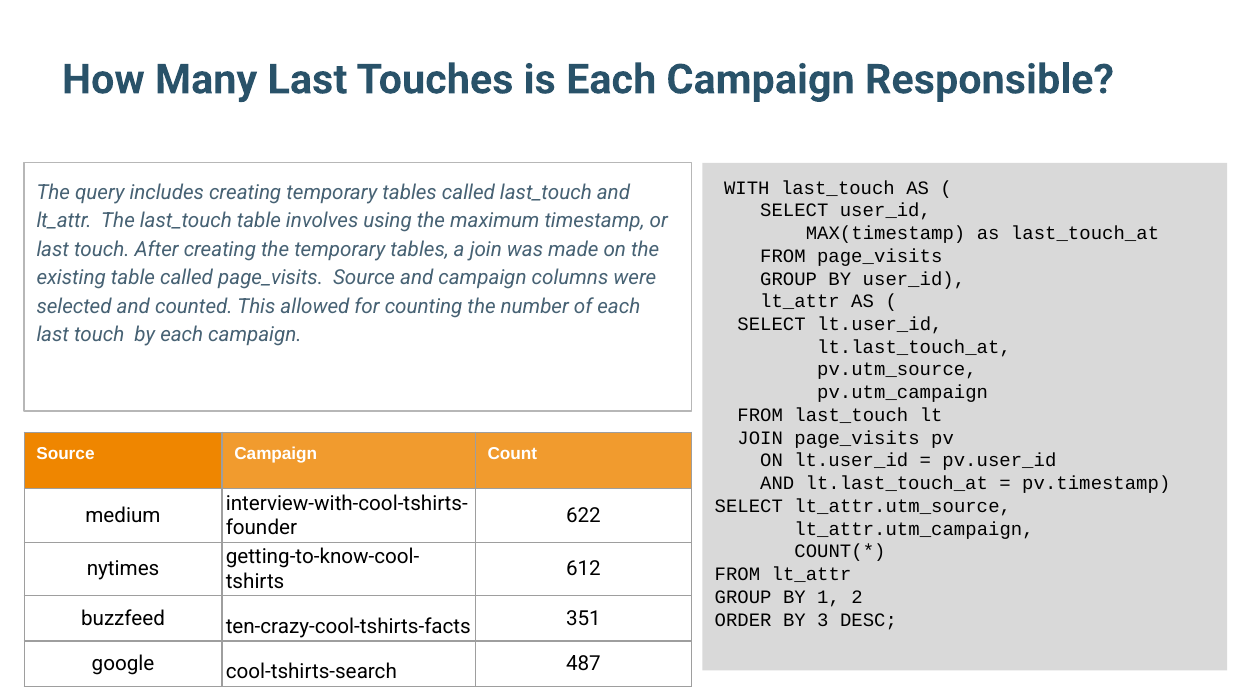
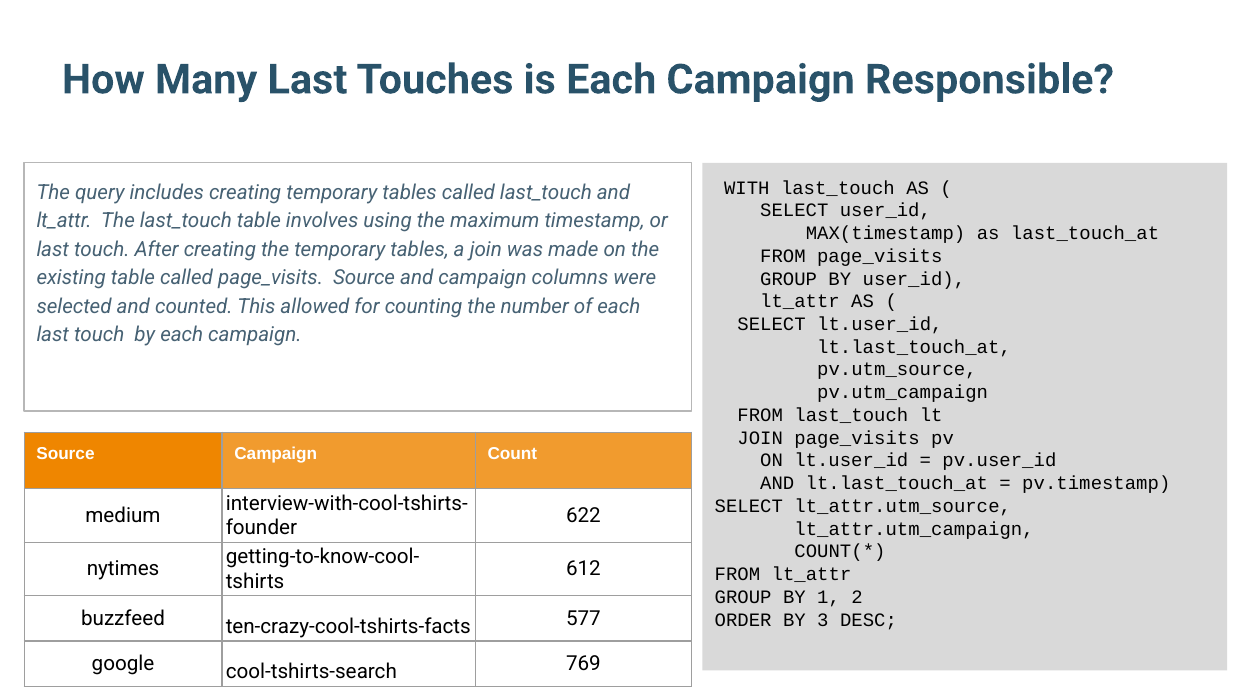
351: 351 -> 577
487: 487 -> 769
